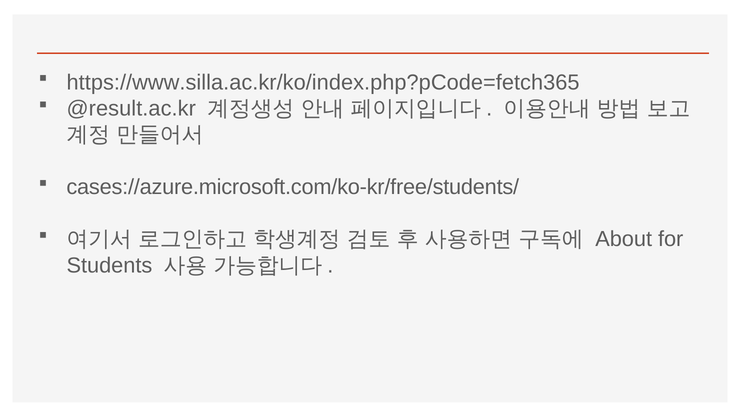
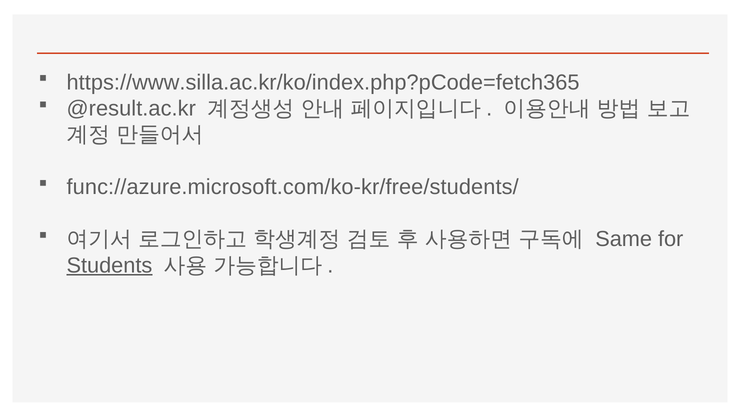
cases://azure.microsoft.com/ko-kr/free/students/: cases://azure.microsoft.com/ko-kr/free/students/ -> func://azure.microsoft.com/ko-kr/free/students/
About: About -> Same
Students underline: none -> present
